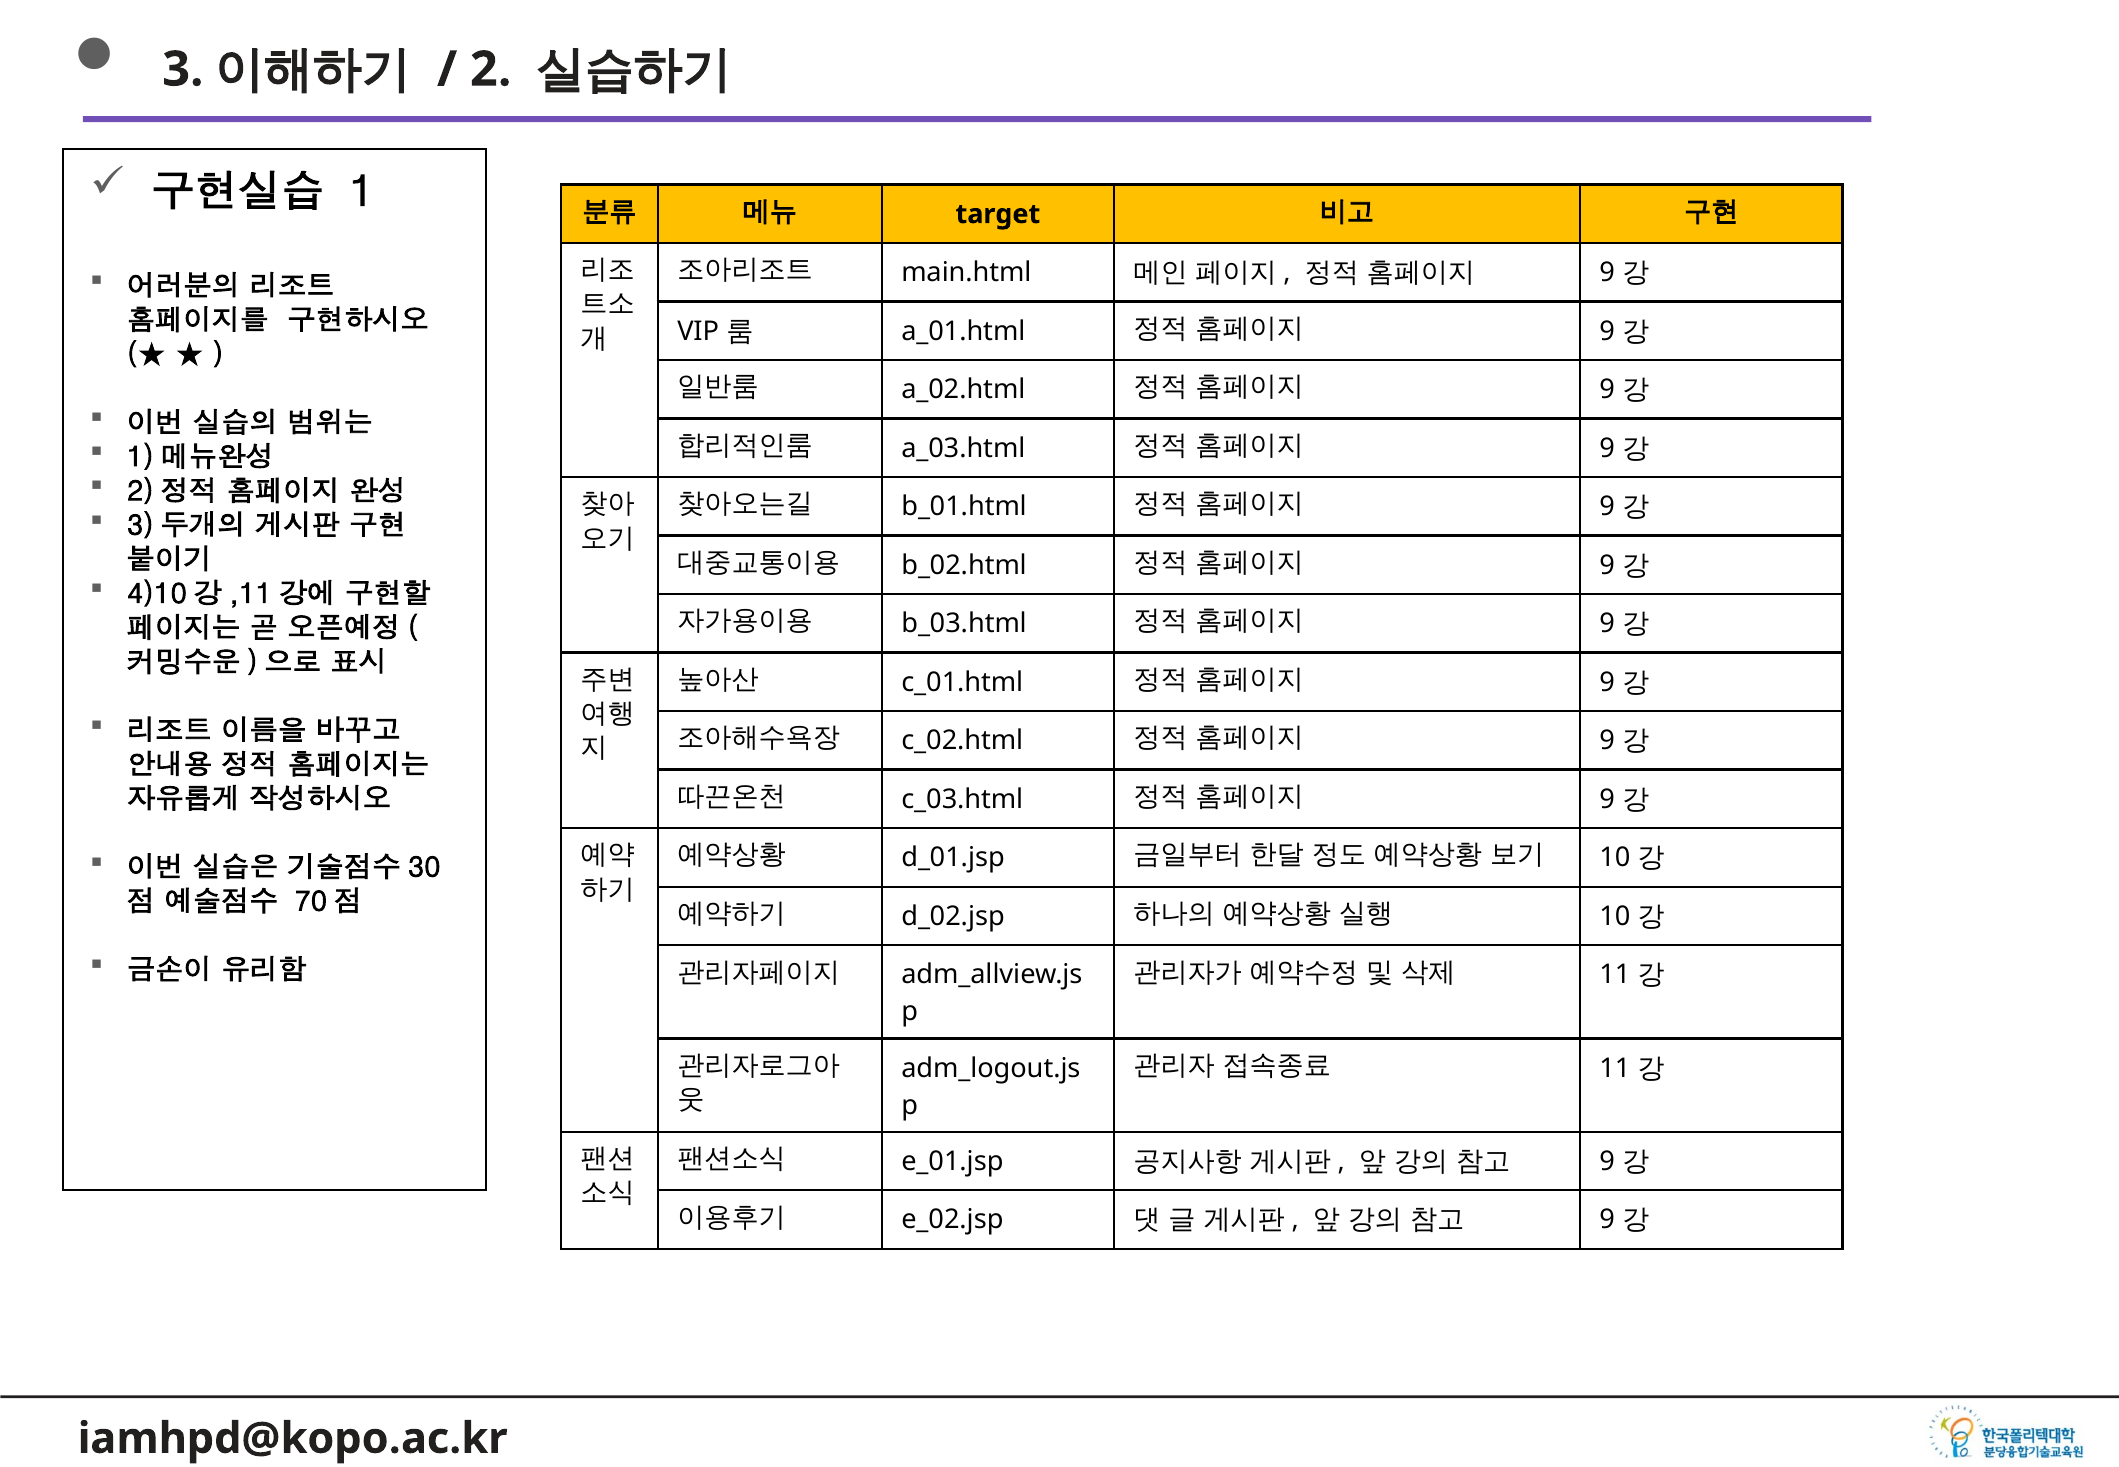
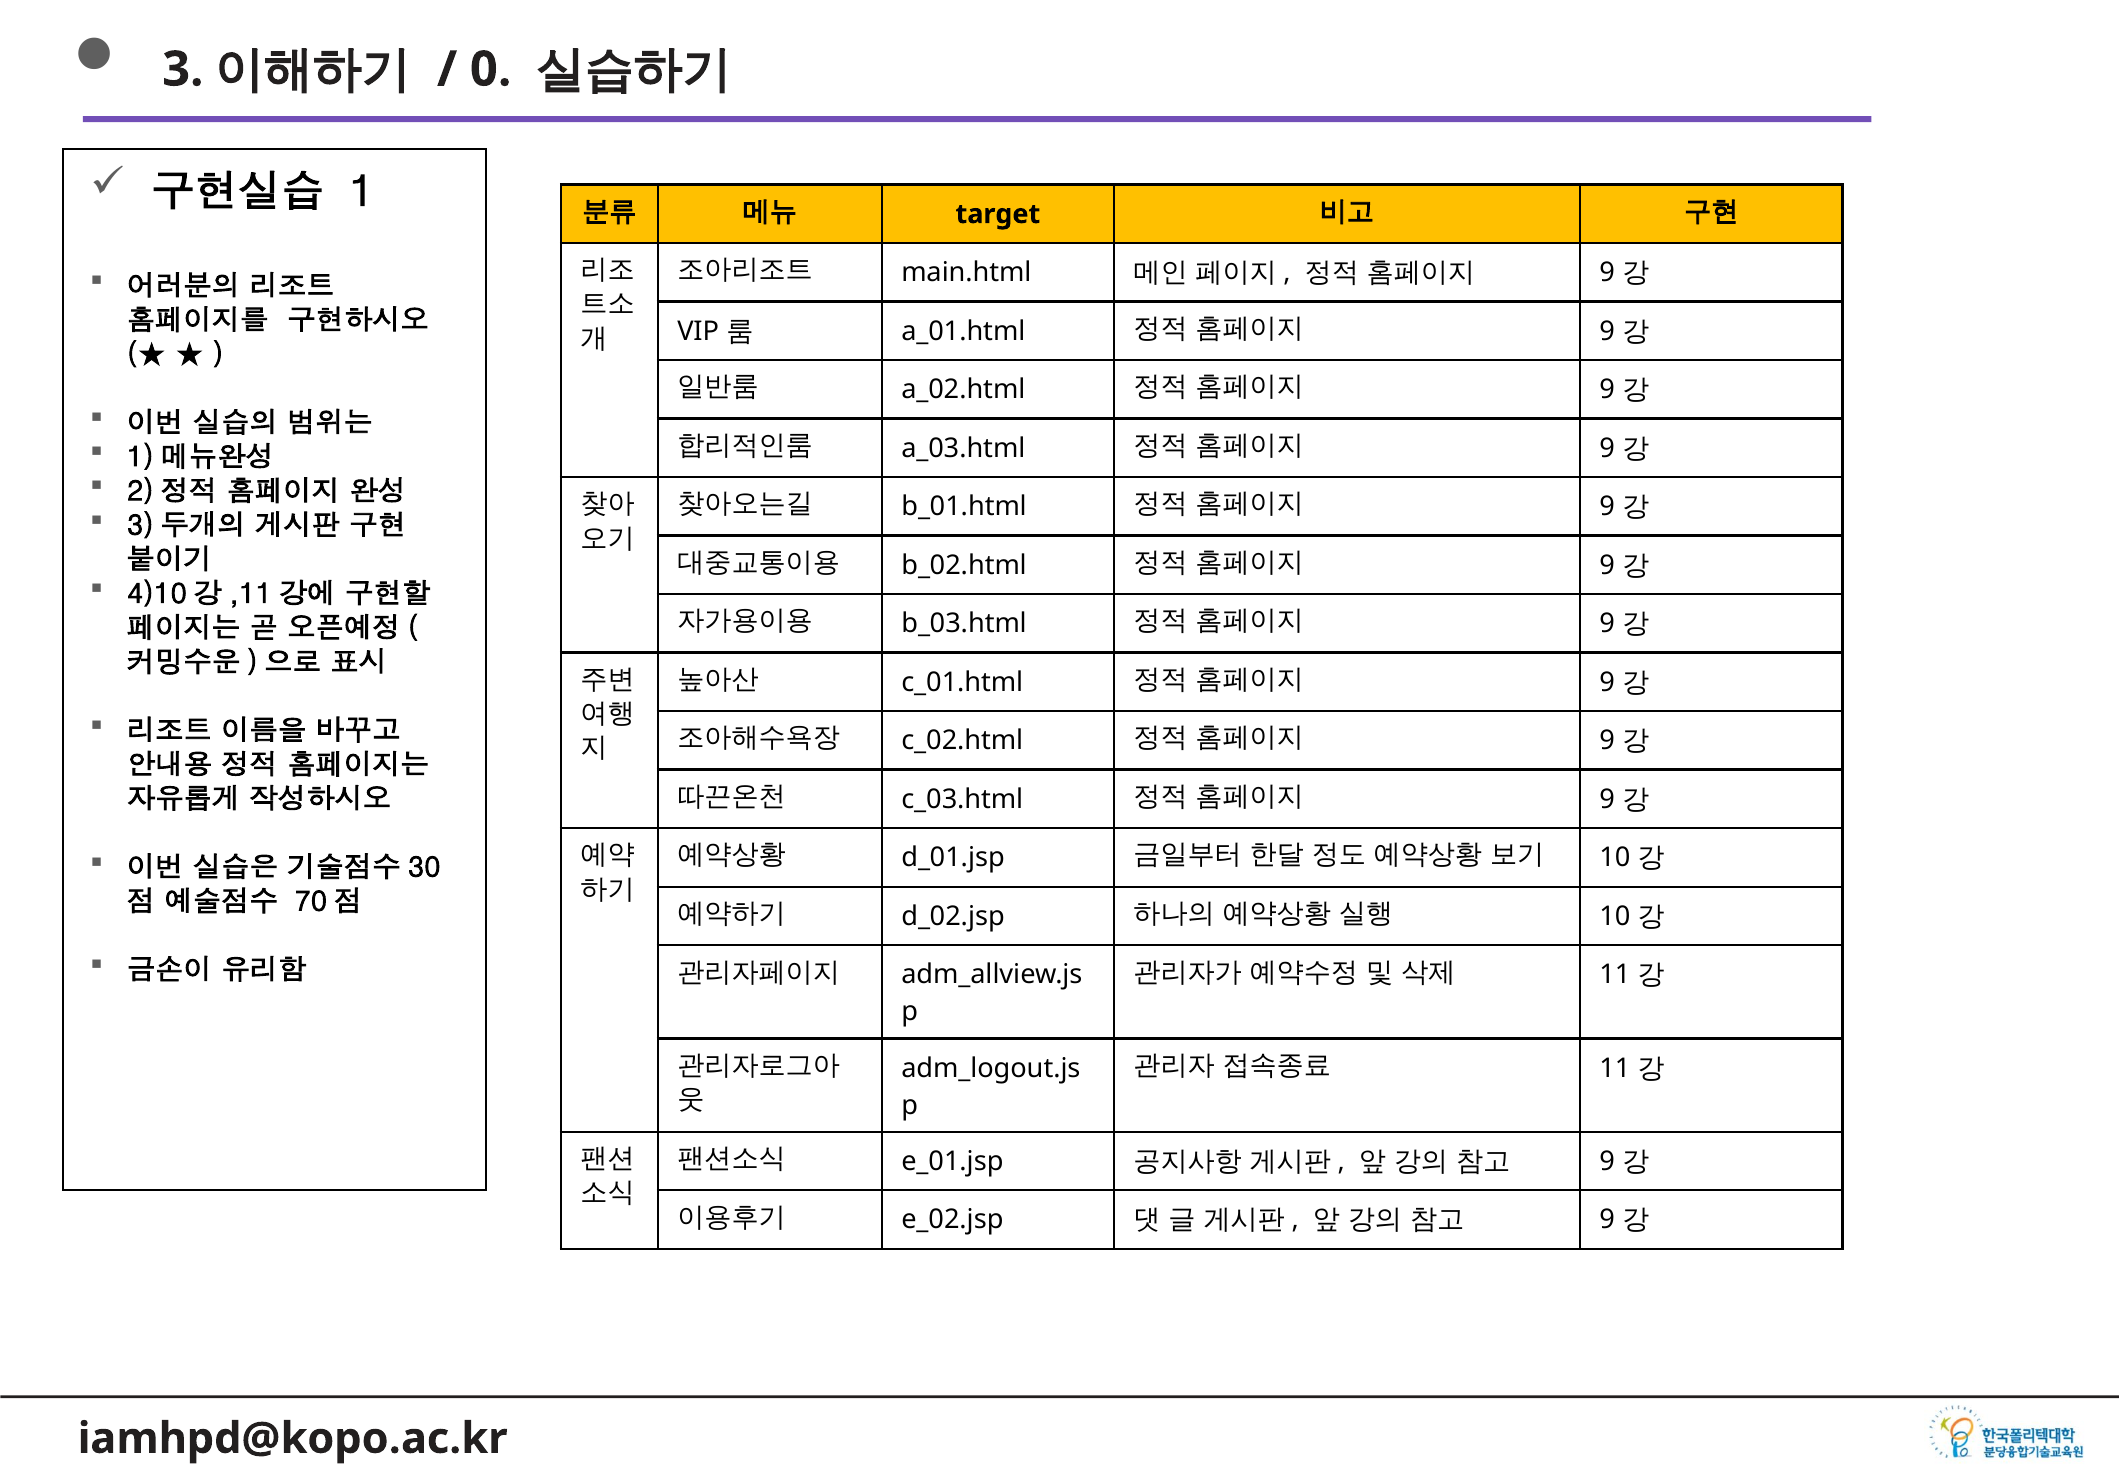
2: 2 -> 0
